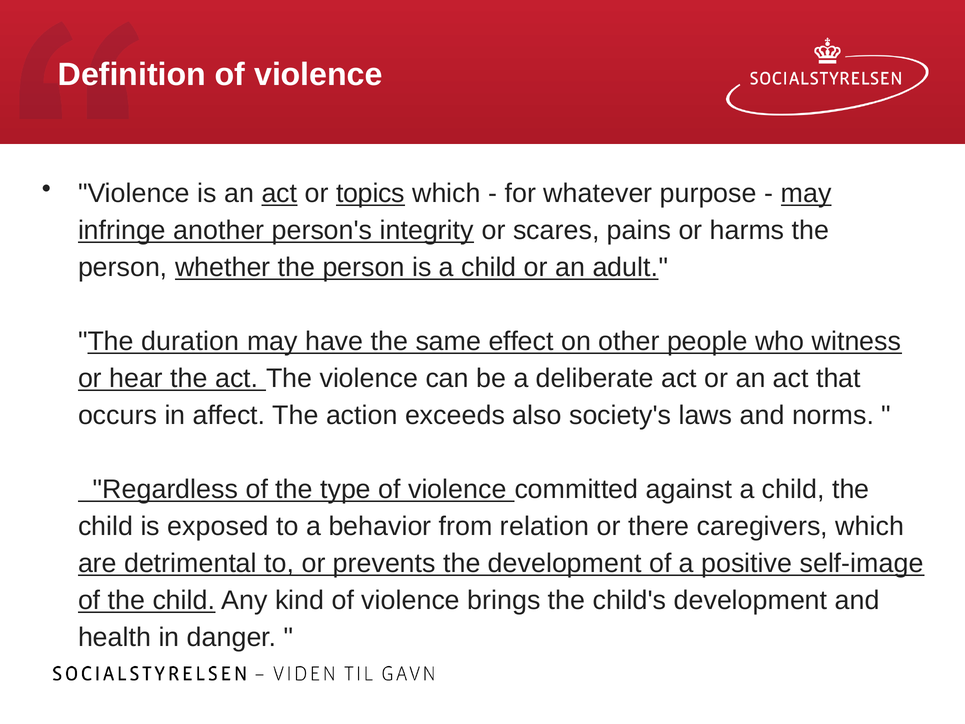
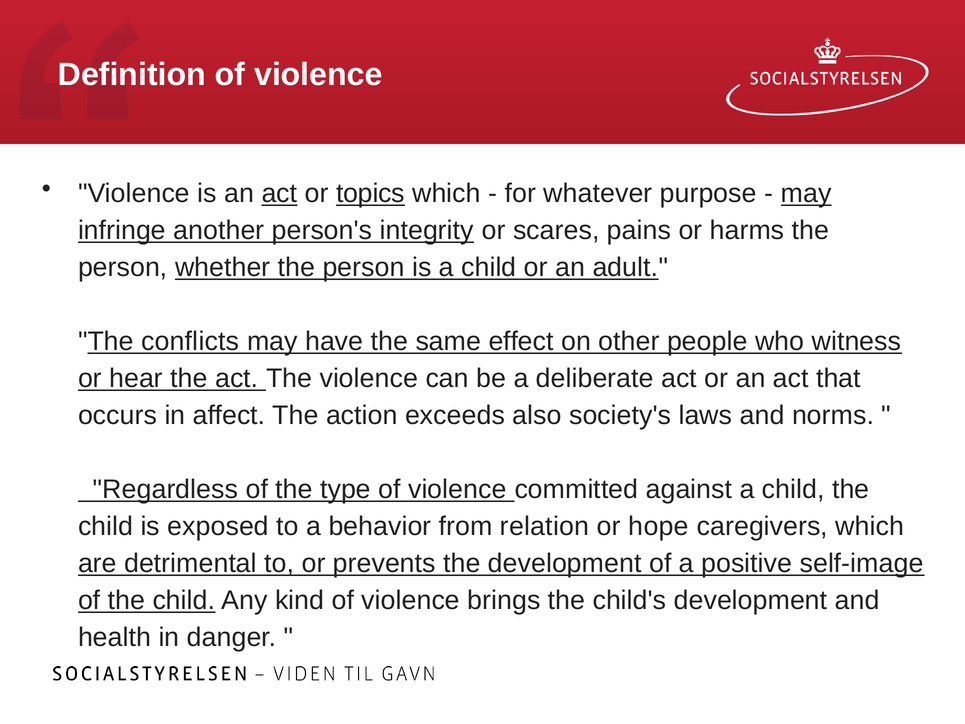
duration: duration -> conflicts
there: there -> hope
